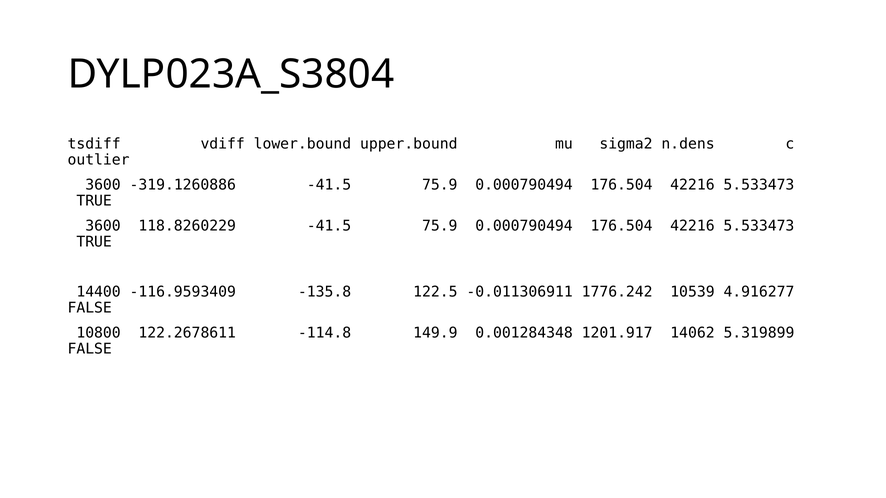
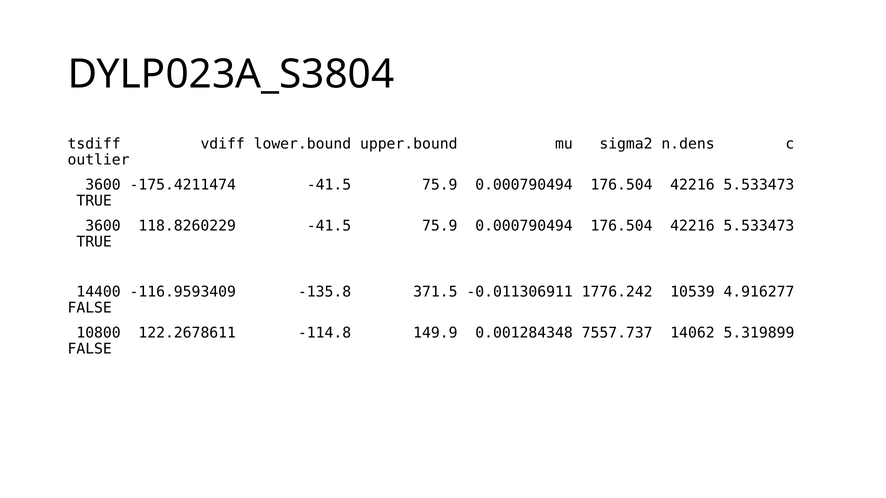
-319.1260886: -319.1260886 -> -175.4211474
122.5: 122.5 -> 371.5
1201.917: 1201.917 -> 7557.737
